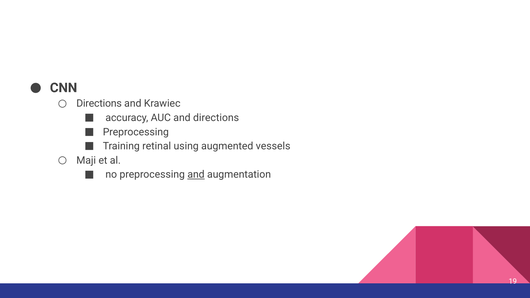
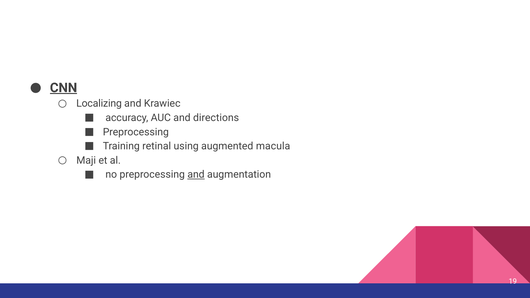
CNN underline: none -> present
Directions at (99, 104): Directions -> Localizing
vessels: vessels -> macula
